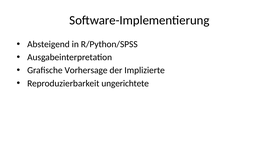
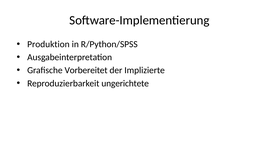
Absteigend: Absteigend -> Produktion
Vorhersage: Vorhersage -> Vorbereitet
